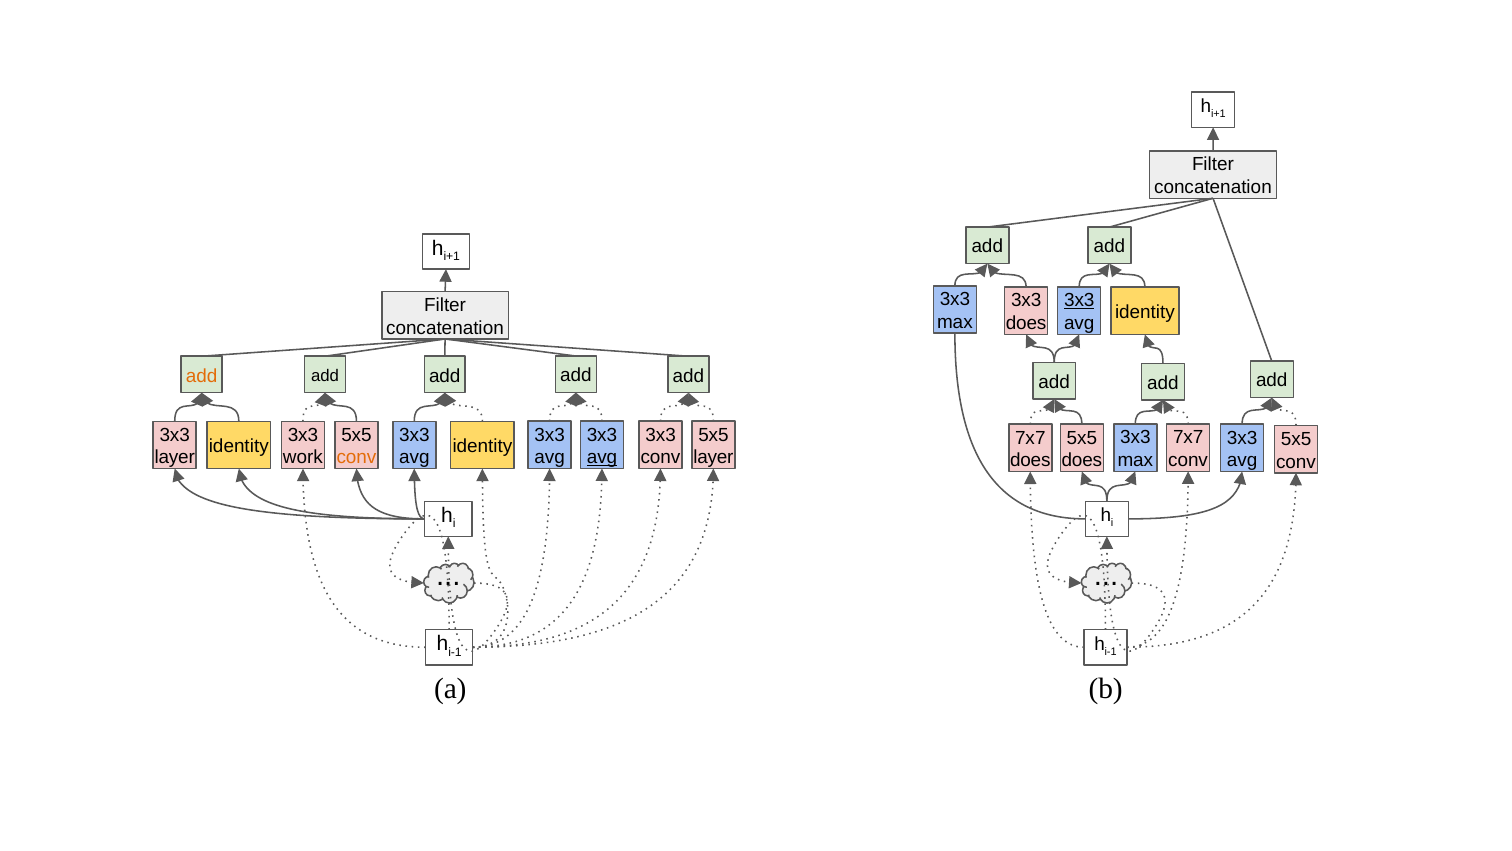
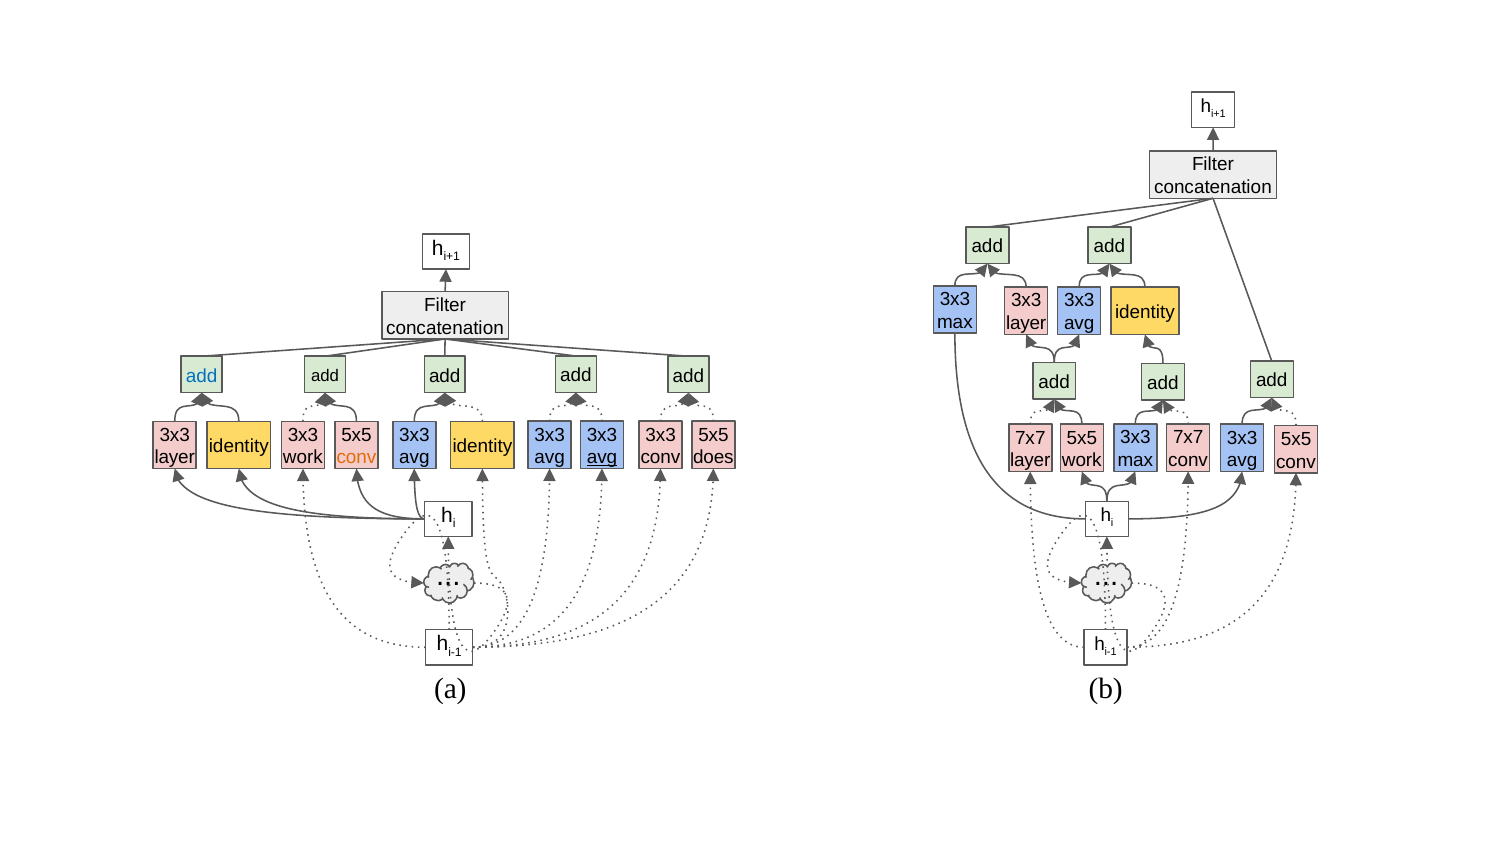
3x3 at (1079, 300) underline: present -> none
does at (1026, 323): does -> layer
add at (202, 376) colour: orange -> blue
layer at (713, 457): layer -> does
does at (1030, 460): does -> layer
does at (1082, 460): does -> work
